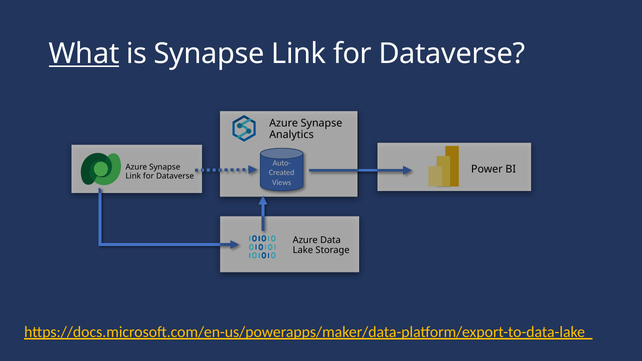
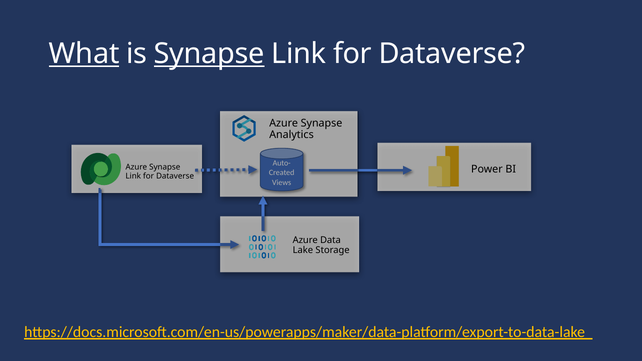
Synapse at (209, 54) underline: none -> present
